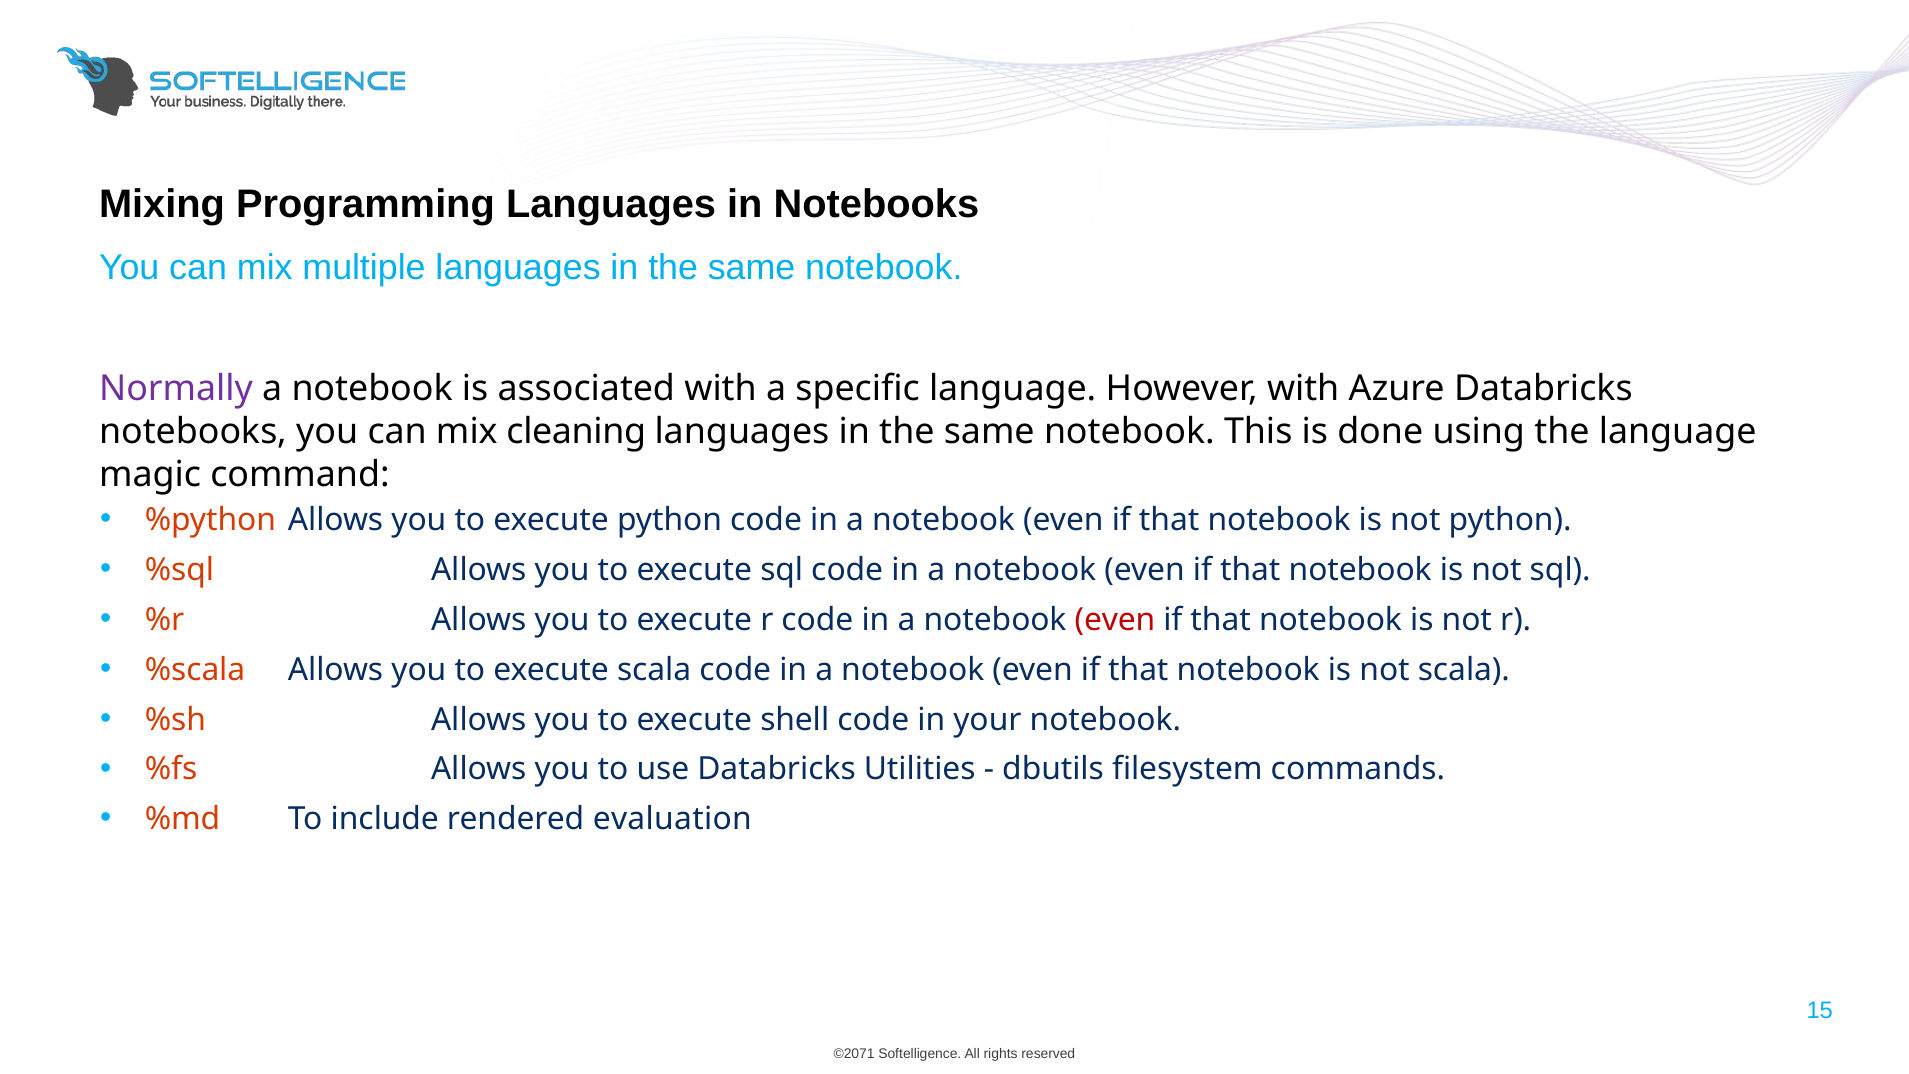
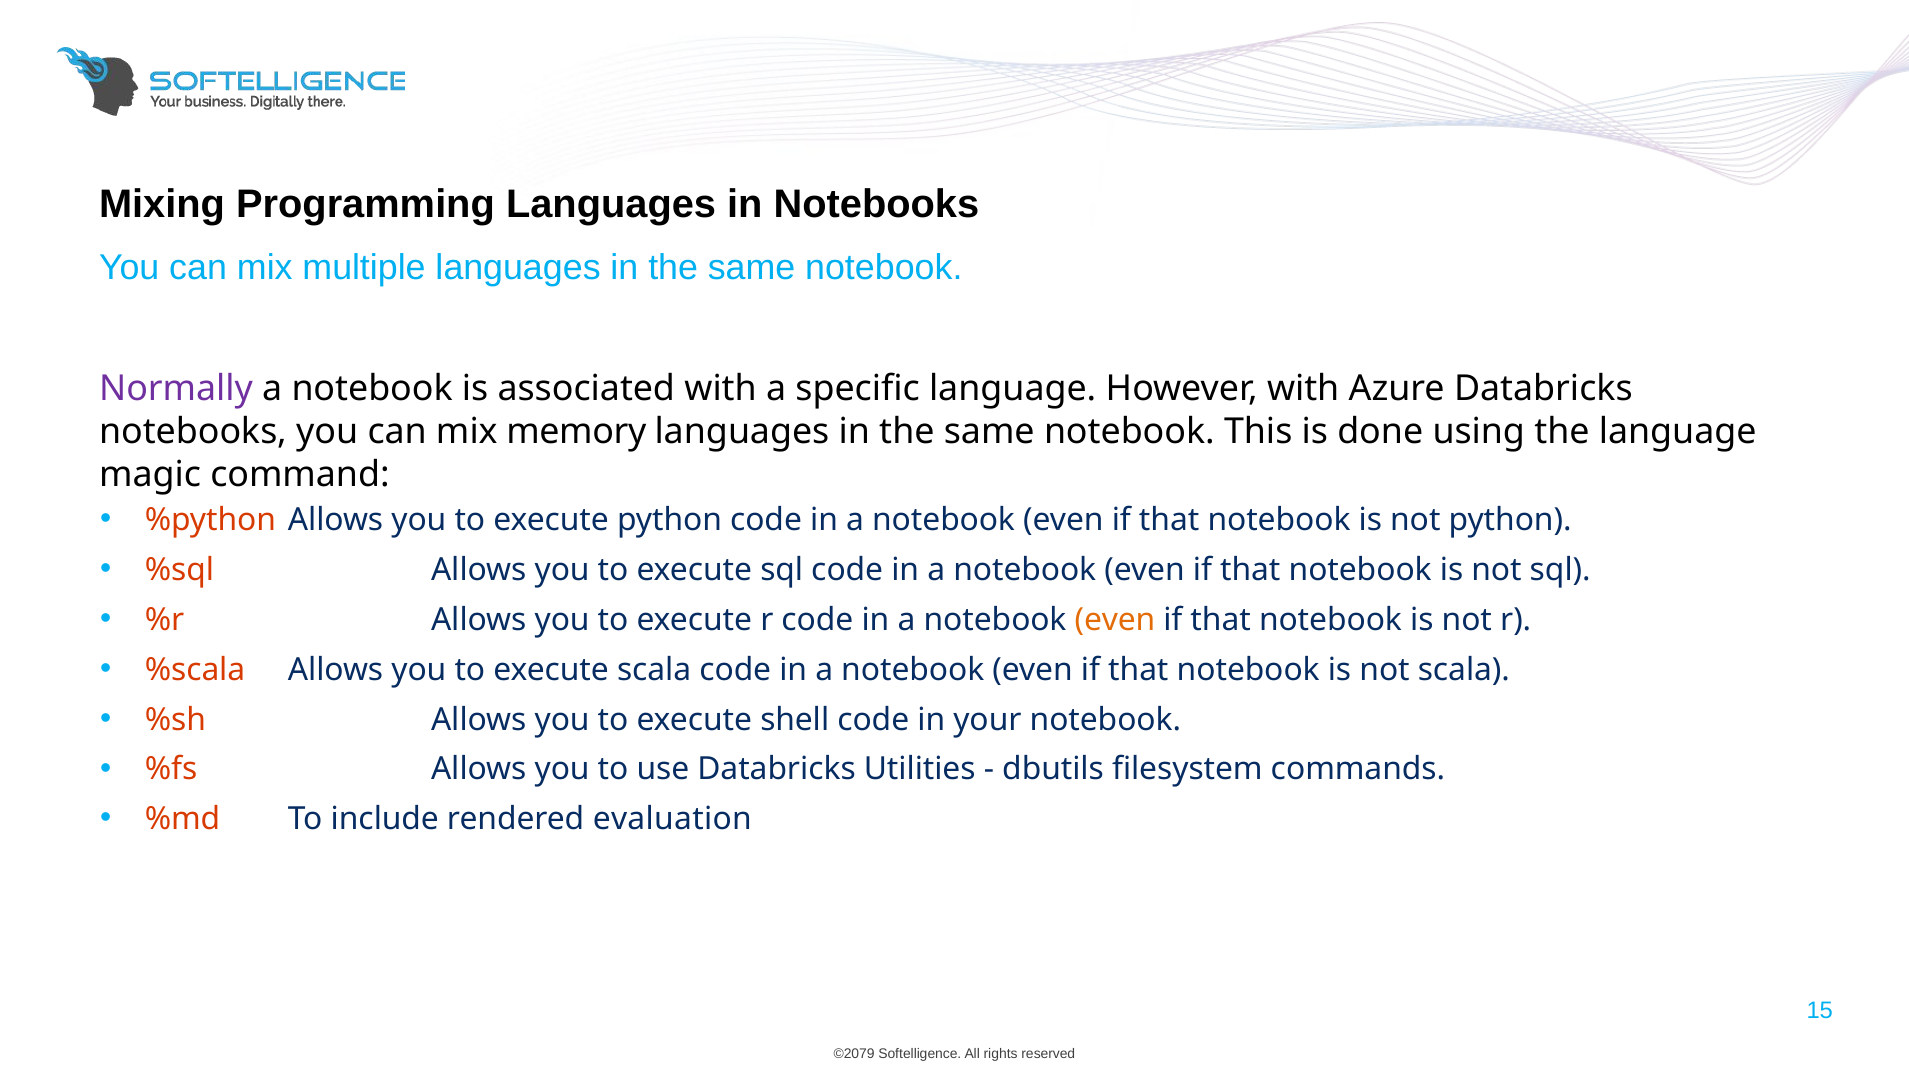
cleaning: cleaning -> memory
even at (1115, 620) colour: red -> orange
©2071: ©2071 -> ©2079
